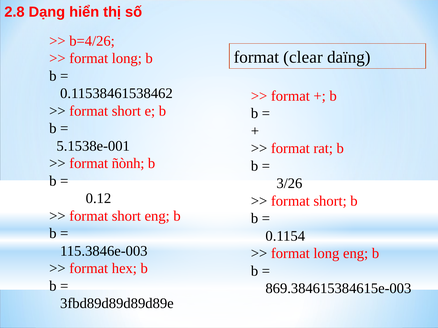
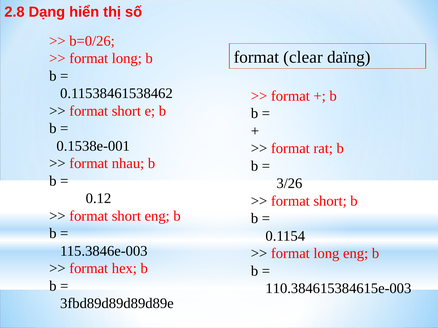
b=4/26: b=4/26 -> b=0/26
5.1538e-001: 5.1538e-001 -> 0.1538e-001
ñònh: ñònh -> nhau
869.384615384615e-003: 869.384615384615e-003 -> 110.384615384615e-003
